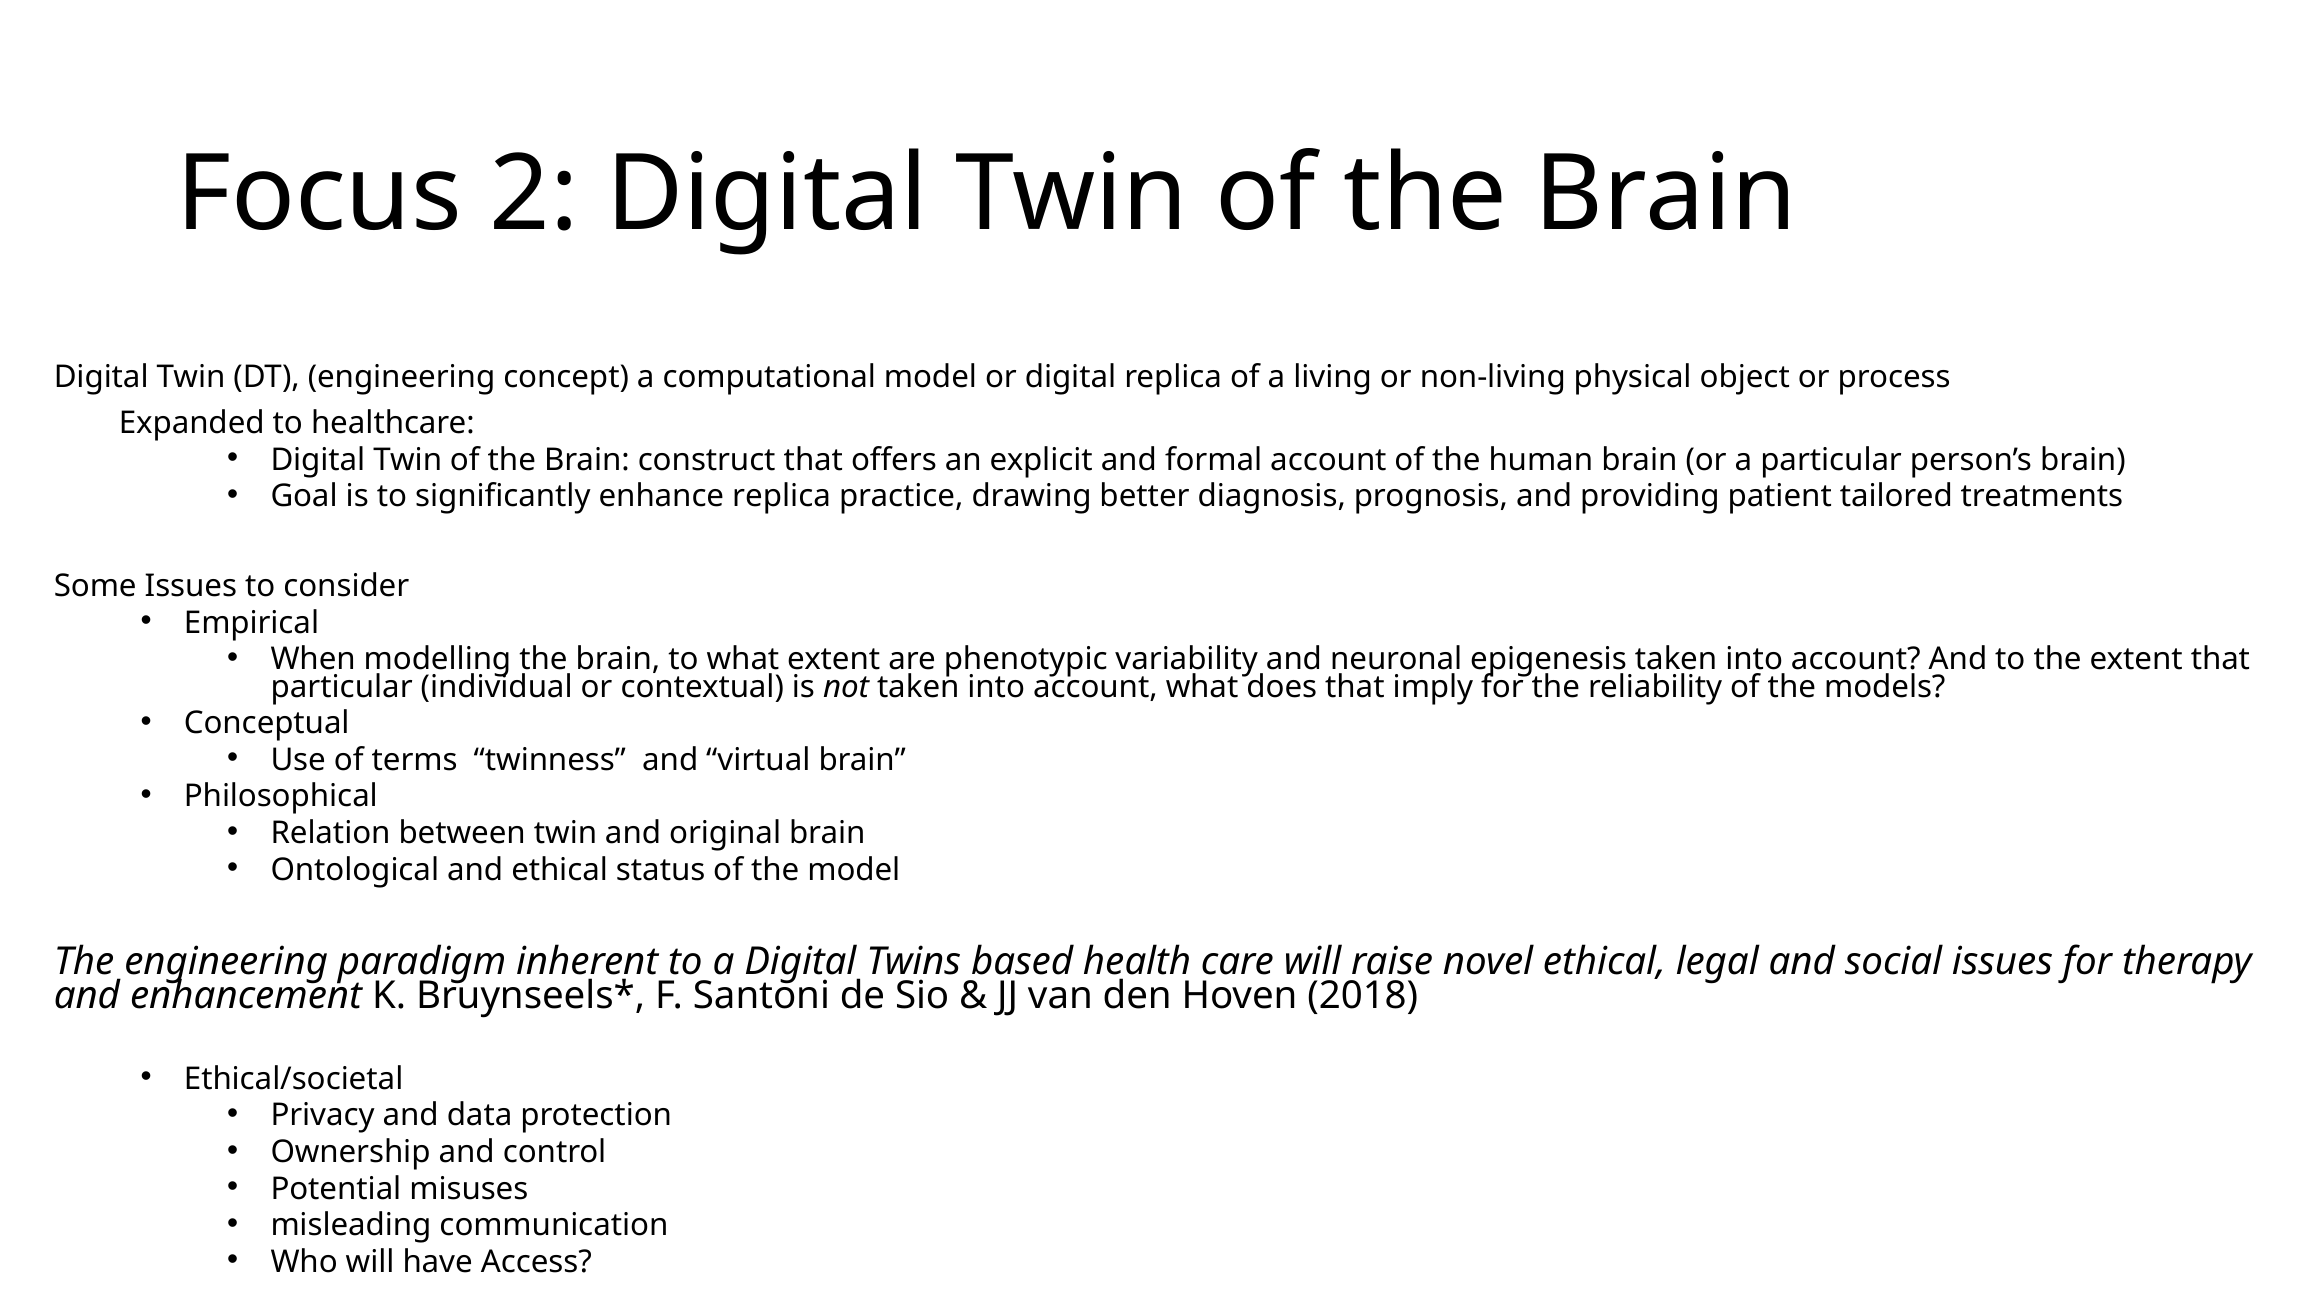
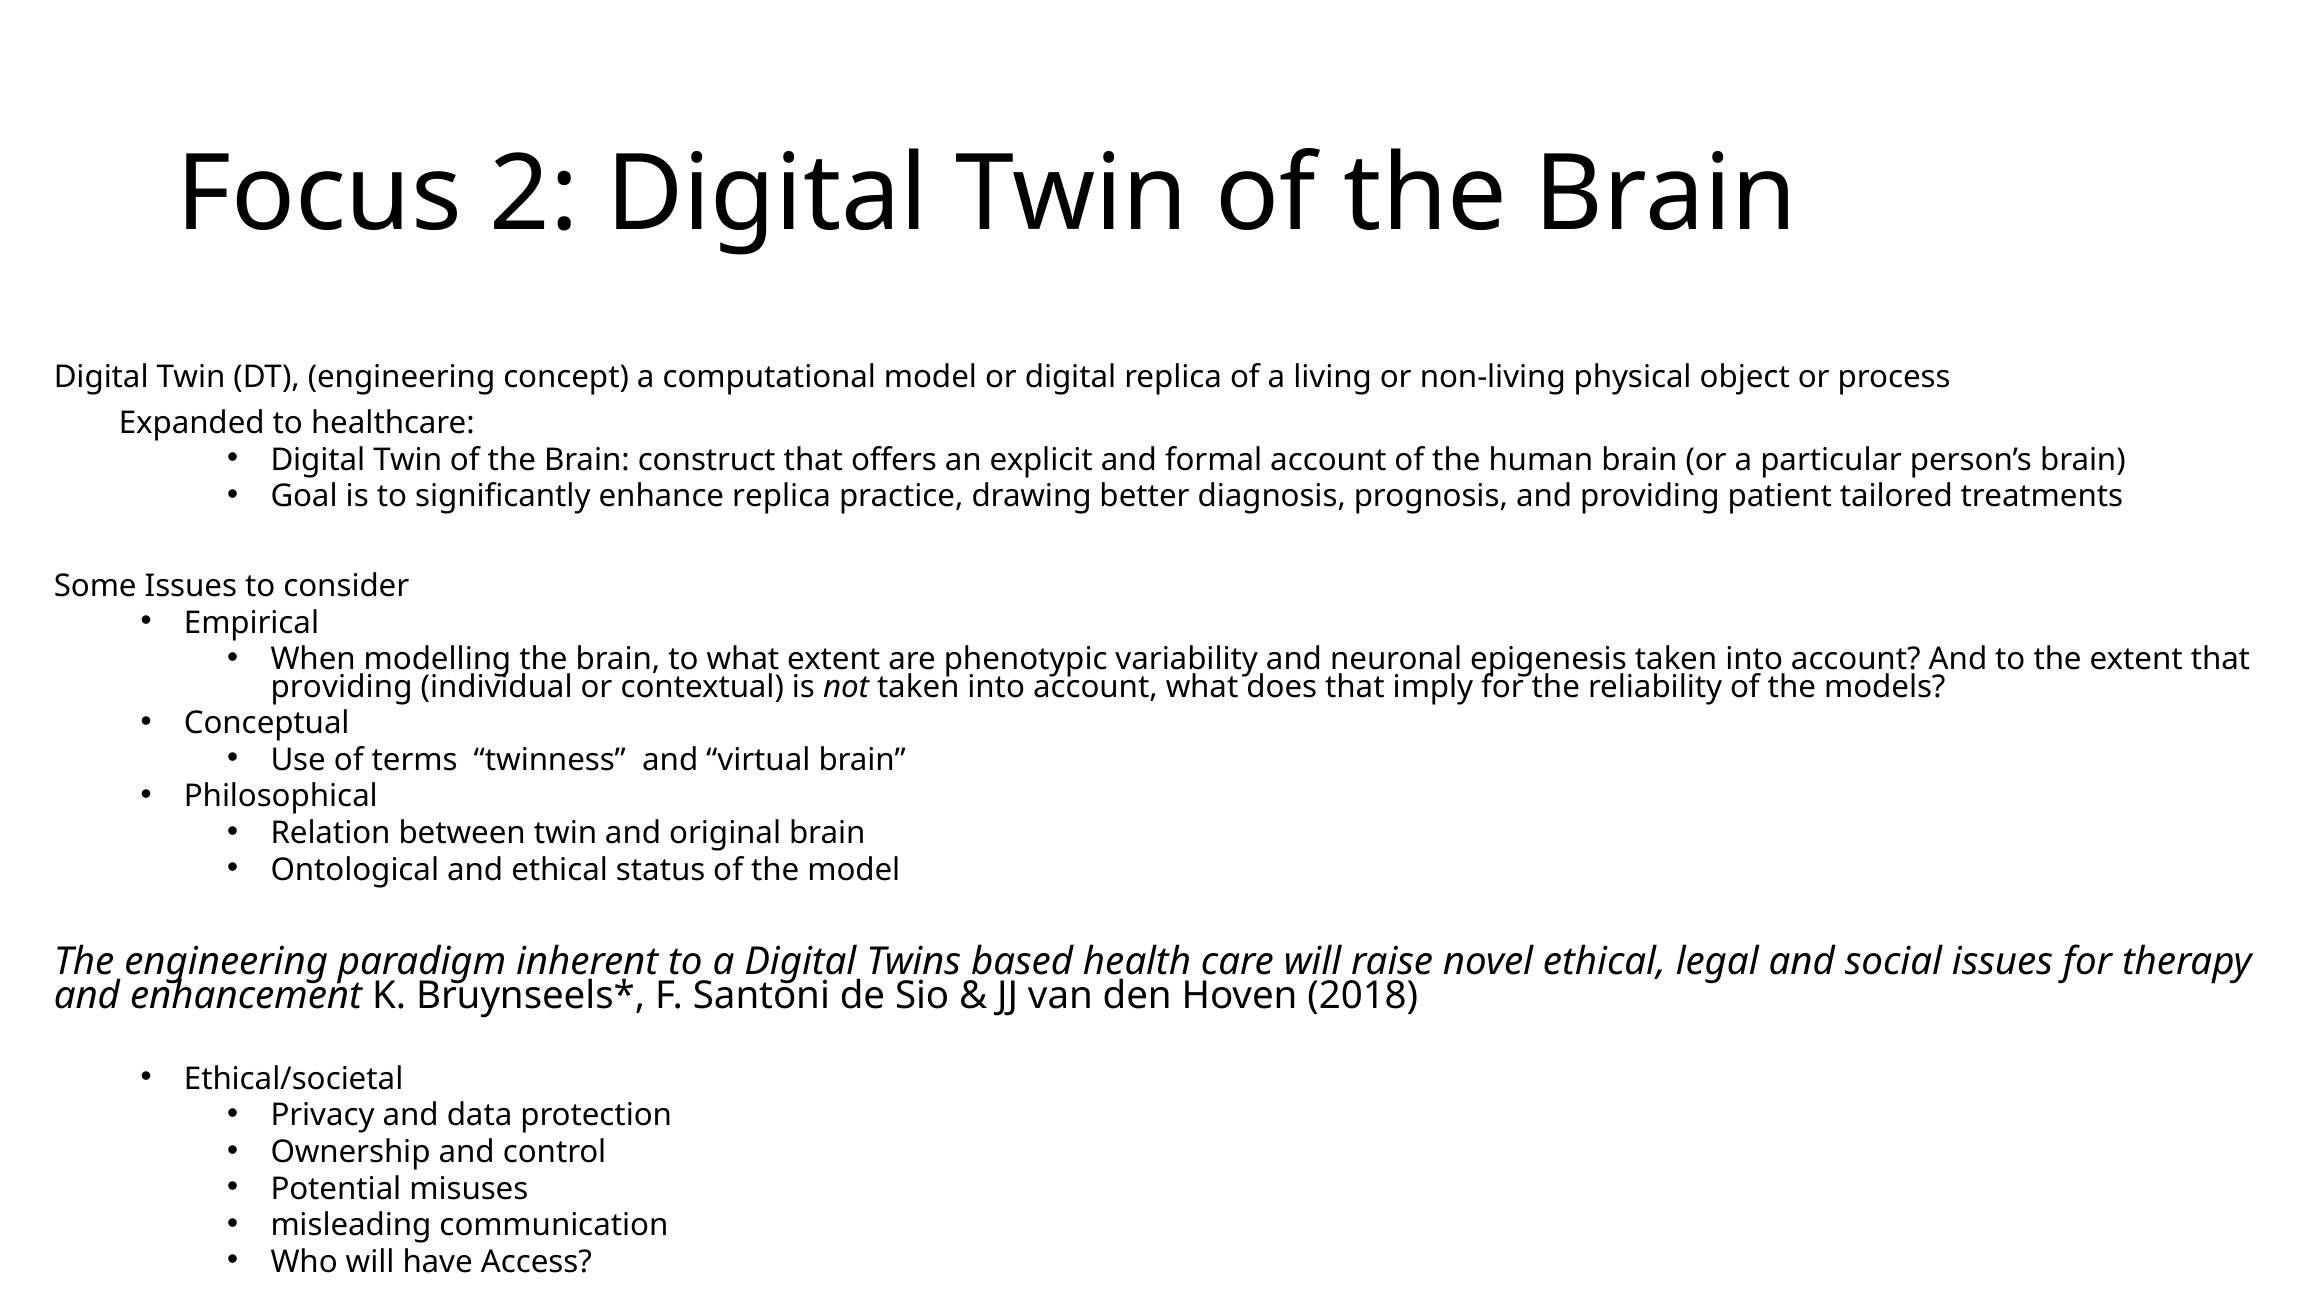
particular at (342, 687): particular -> providing
